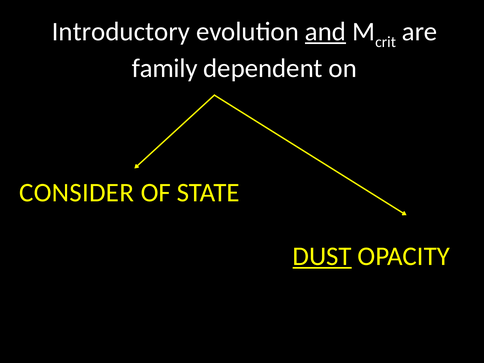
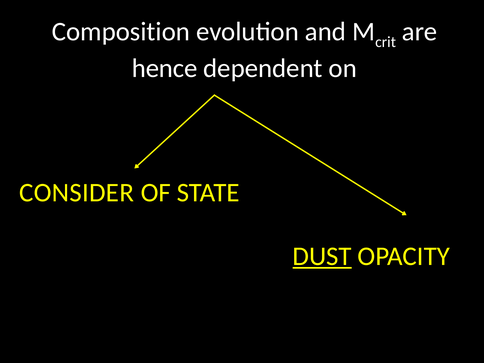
Introductory: Introductory -> Composition
and underline: present -> none
family: family -> hence
